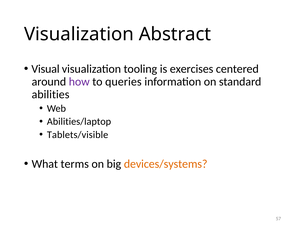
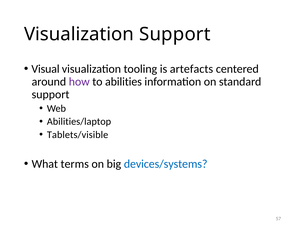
Visualization Abstract: Abstract -> Support
exercises: exercises -> artefacts
queries: queries -> abilities
abilities at (51, 94): abilities -> support
devices/systems colour: orange -> blue
